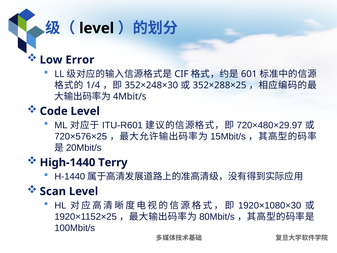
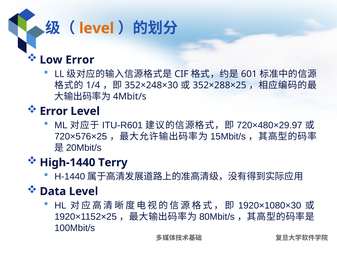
level at (97, 28) colour: black -> orange
Code at (54, 111): Code -> Error
Scan: Scan -> Data
